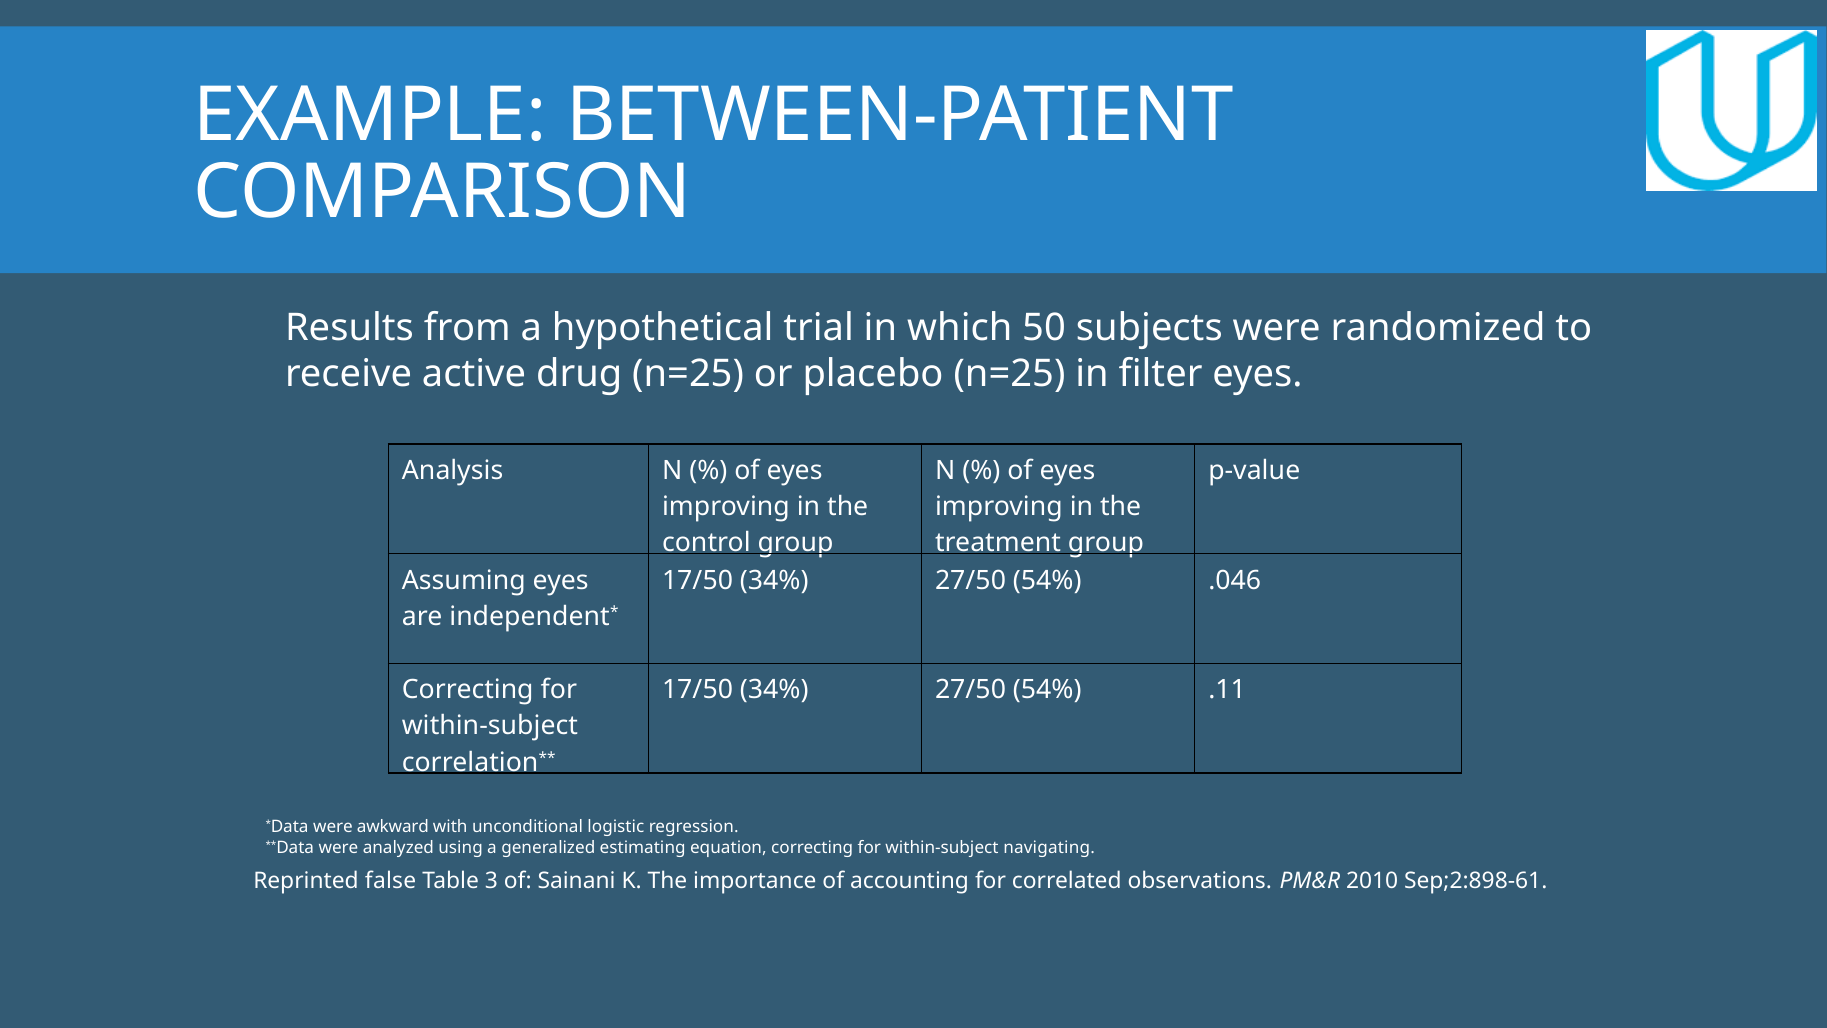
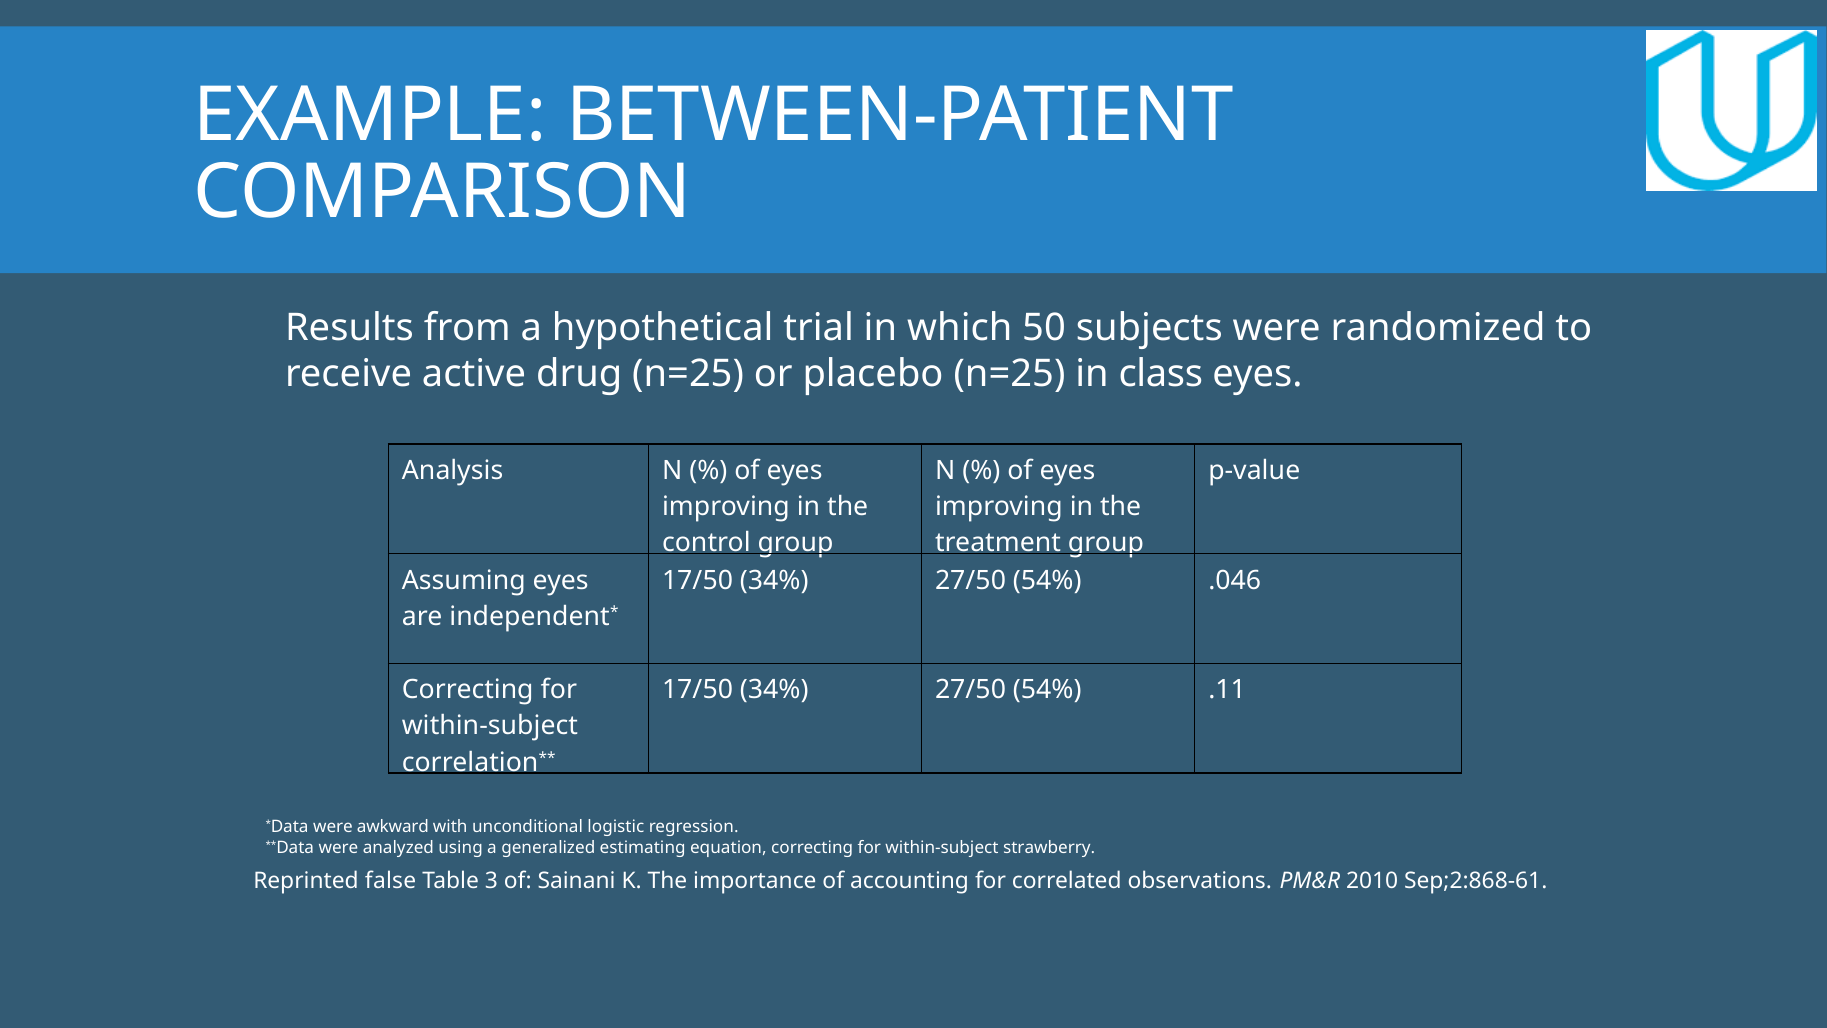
filter: filter -> class
navigating: navigating -> strawberry
Sep;2:898-61: Sep;2:898-61 -> Sep;2:868-61
